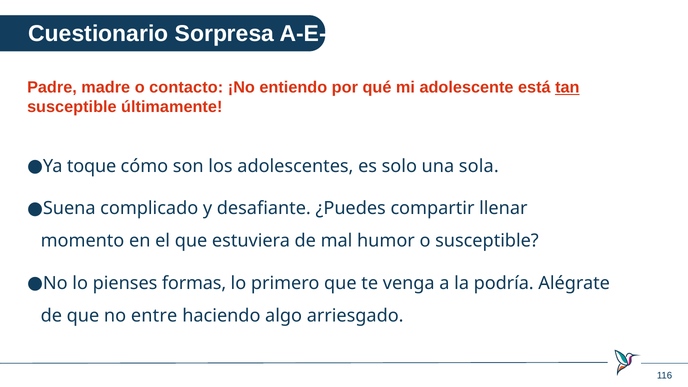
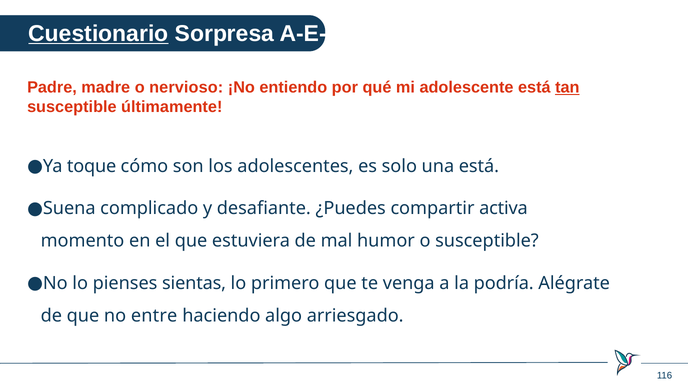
Cuestionario underline: none -> present
contacto: contacto -> nervioso
una sola: sola -> está
llenar: llenar -> activa
formas: formas -> sientas
